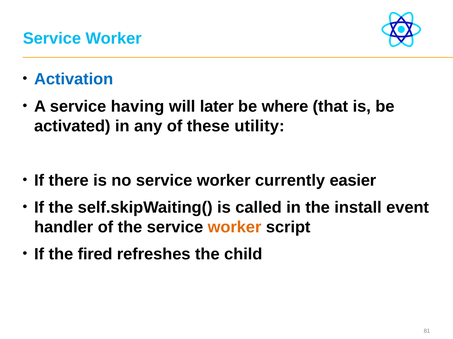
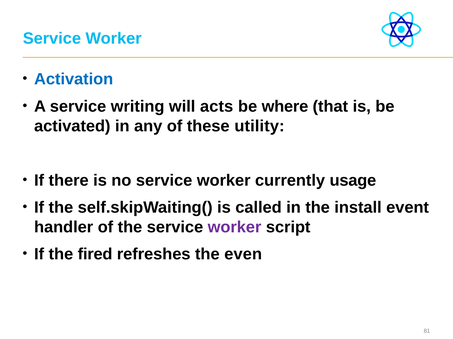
having: having -> writing
later: later -> acts
easier: easier -> usage
worker at (235, 228) colour: orange -> purple
child: child -> even
